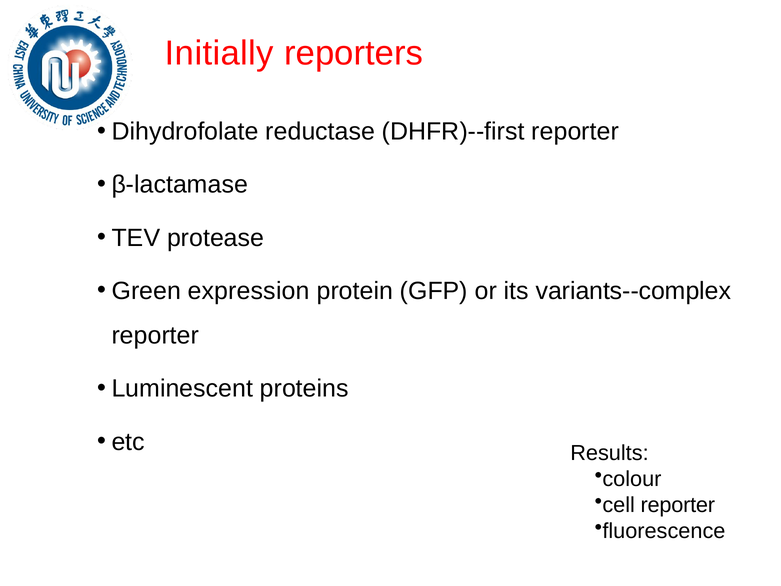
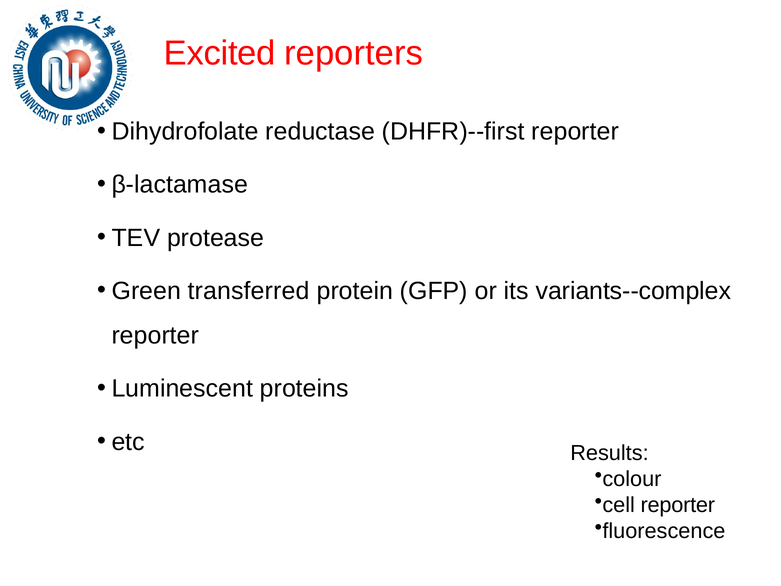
Initially: Initially -> Excited
expression: expression -> transferred
